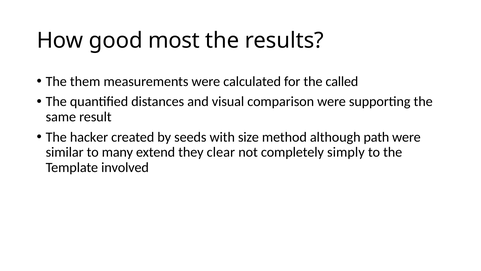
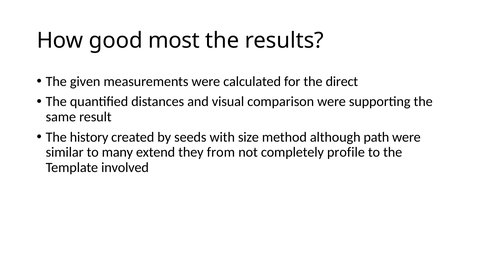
them: them -> given
called: called -> direct
hacker: hacker -> history
clear: clear -> from
simply: simply -> profile
